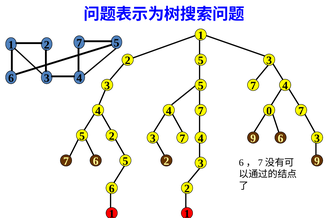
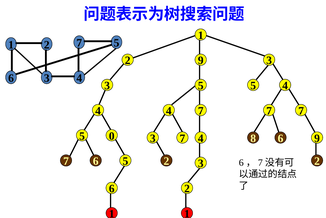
5 at (201, 60): 5 -> 9
5 7: 7 -> 5
0 at (269, 111): 0 -> 7
5 2: 2 -> 0
3 9: 9 -> 8
6 3: 3 -> 9
9 at (317, 161): 9 -> 2
